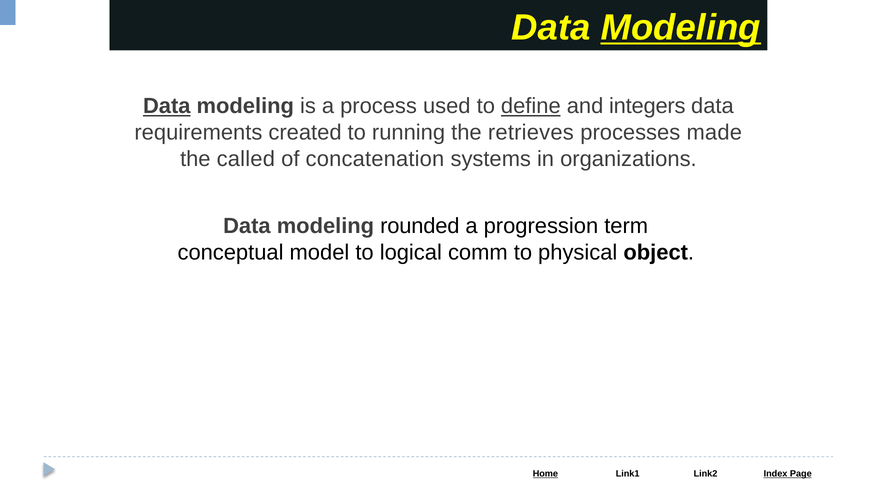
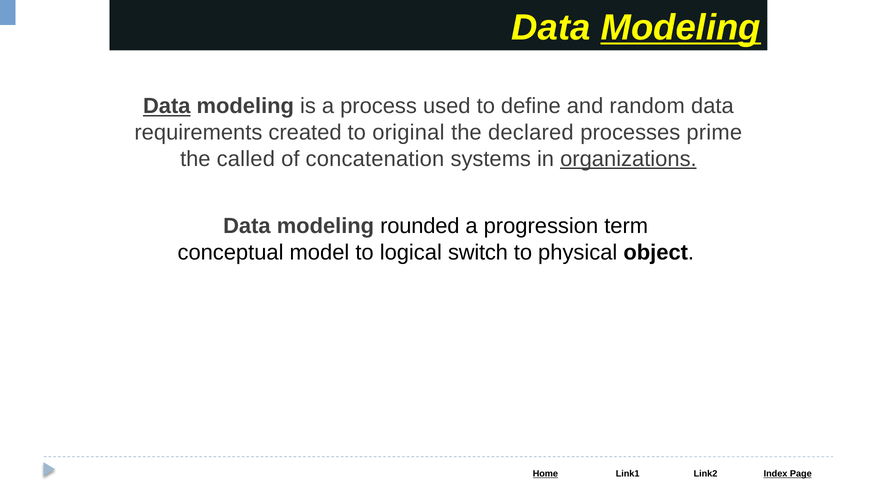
define underline: present -> none
integers: integers -> random
running: running -> original
retrieves: retrieves -> declared
made: made -> prime
organizations underline: none -> present
comm: comm -> switch
